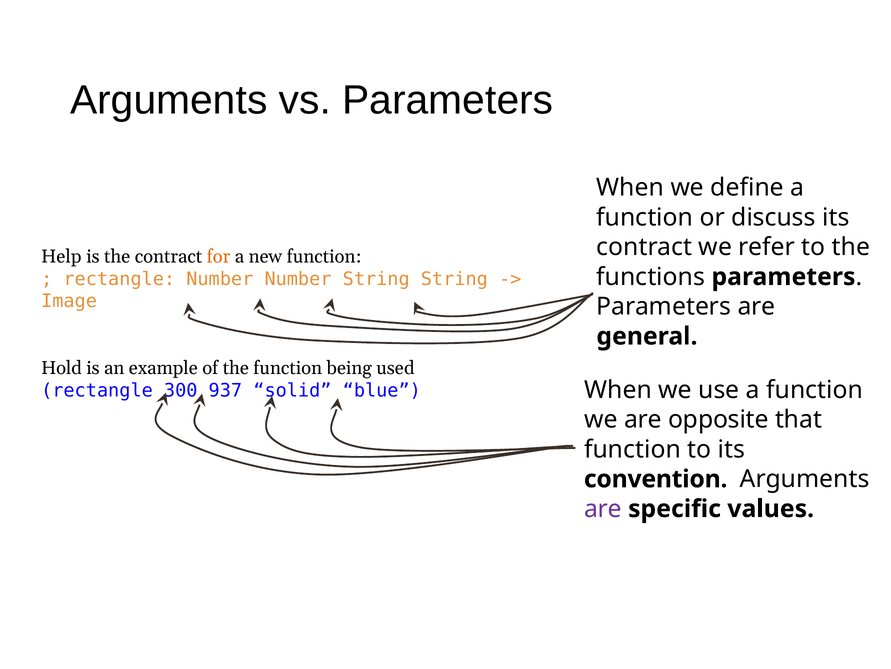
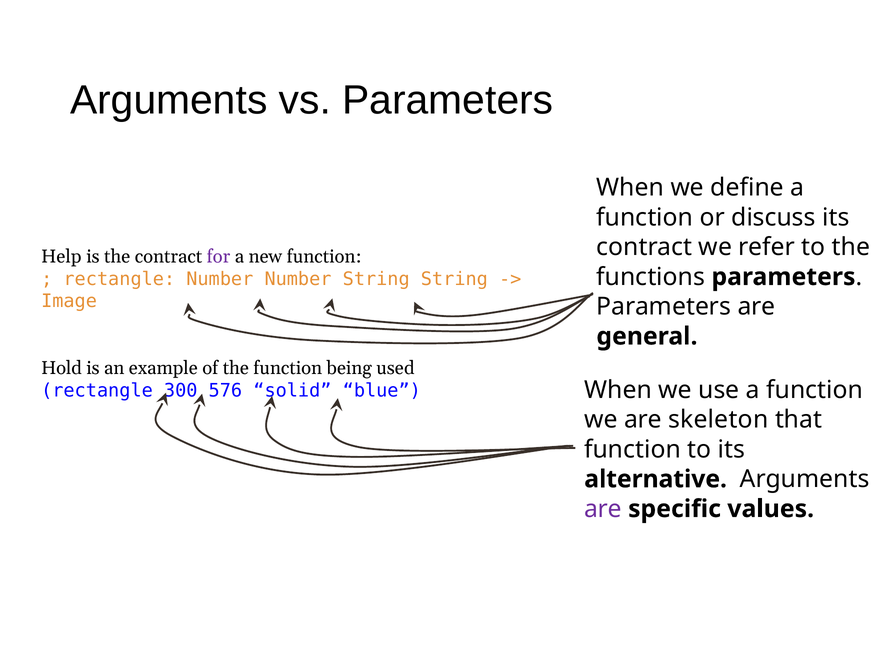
for colour: orange -> purple
937: 937 -> 576
opposite: opposite -> skeleton
convention: convention -> alternative
